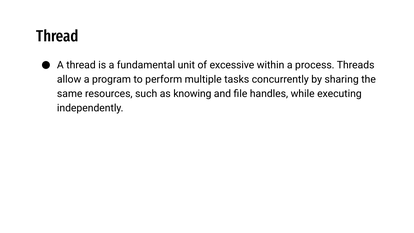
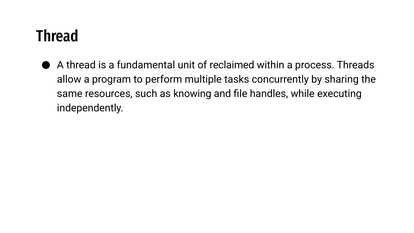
excessive: excessive -> reclaimed
